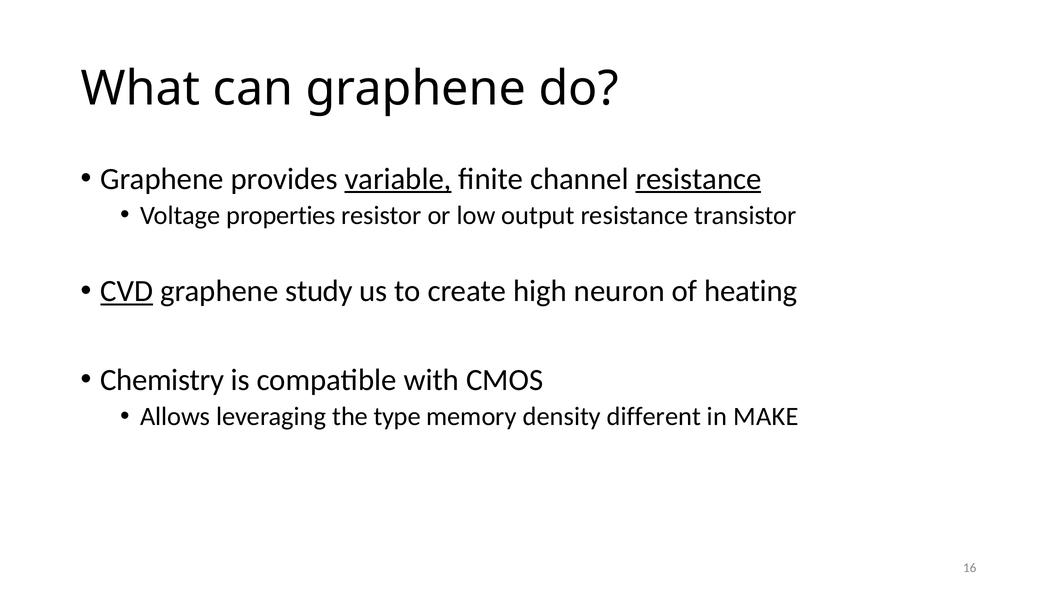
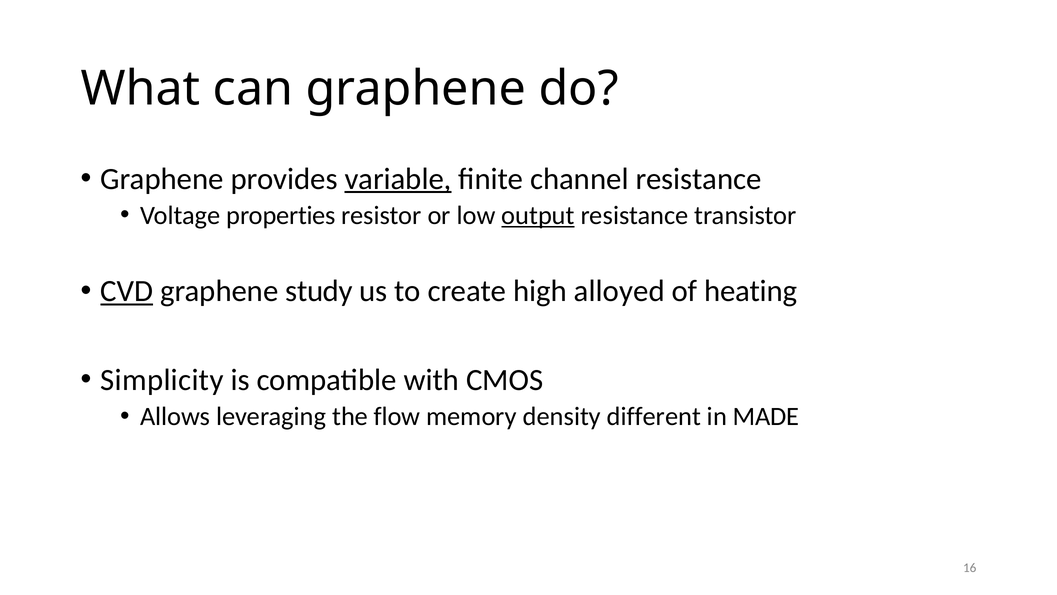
resistance at (698, 179) underline: present -> none
output underline: none -> present
neuron: neuron -> alloyed
Chemistry: Chemistry -> Simplicity
type: type -> flow
MAKE: MAKE -> MADE
